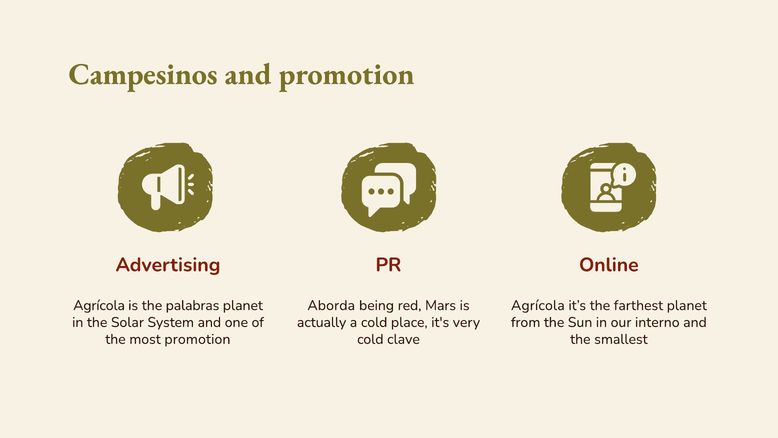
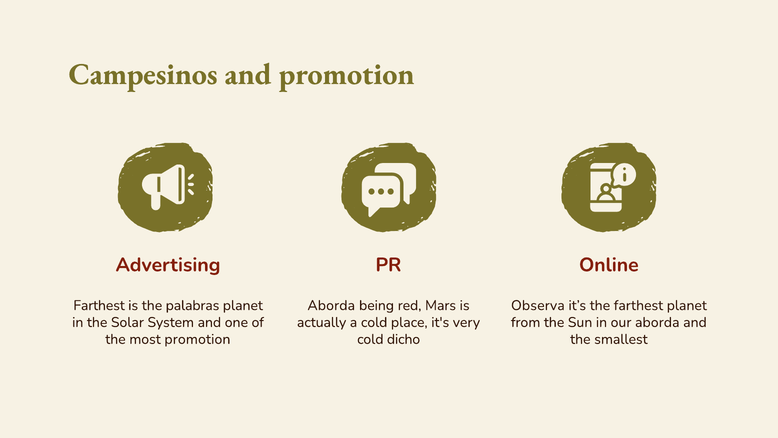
Agrícola at (99, 305): Agrícola -> Farthest
Agrícola at (538, 305): Agrícola -> Observa
our interno: interno -> aborda
clave: clave -> dicho
